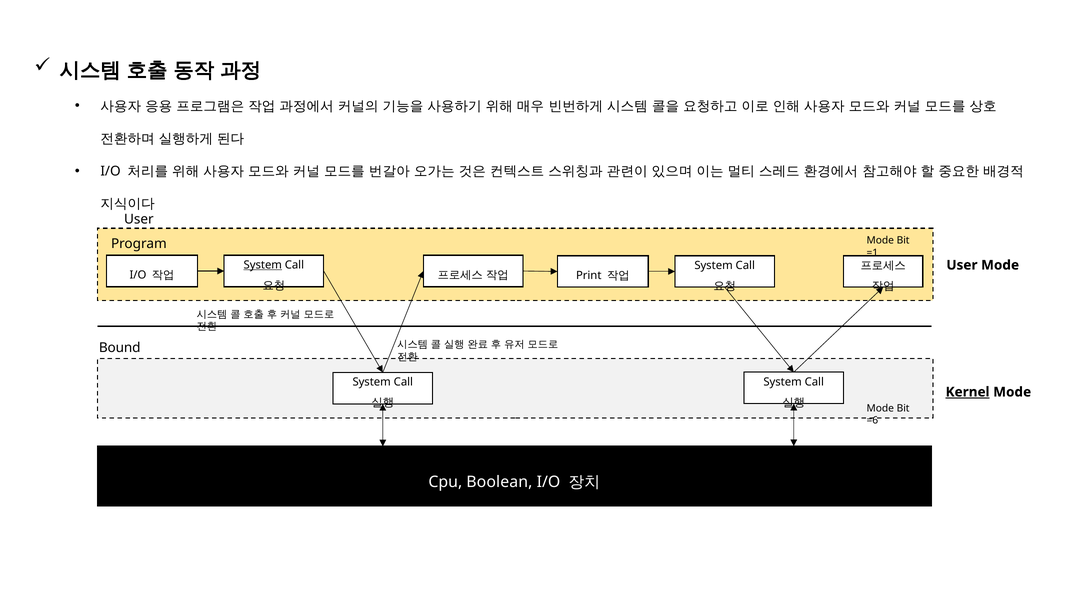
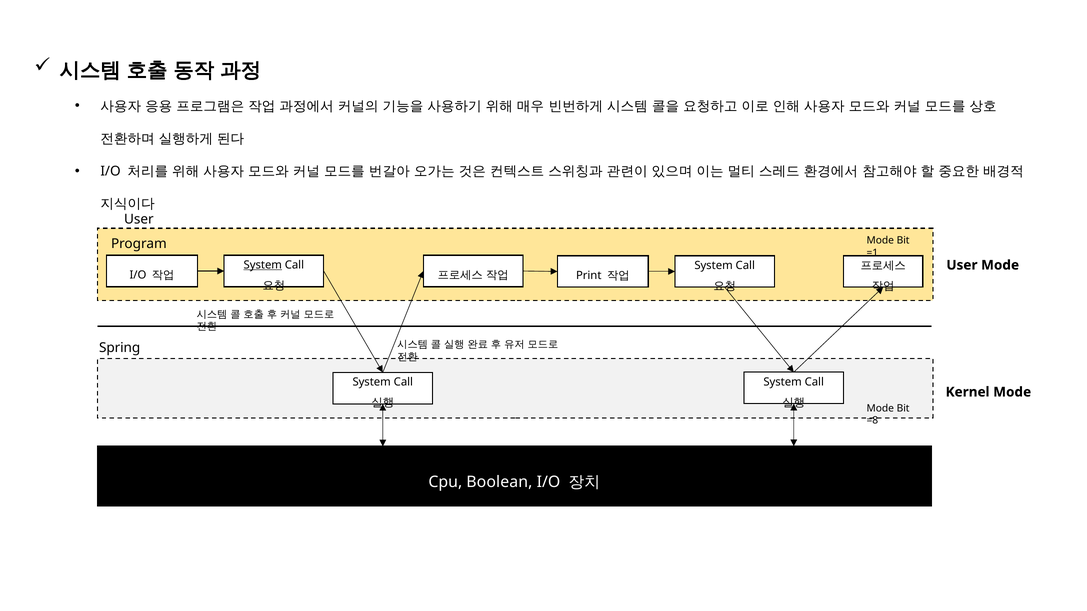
Bound: Bound -> Spring
Kernel underline: present -> none
=6: =6 -> =8
